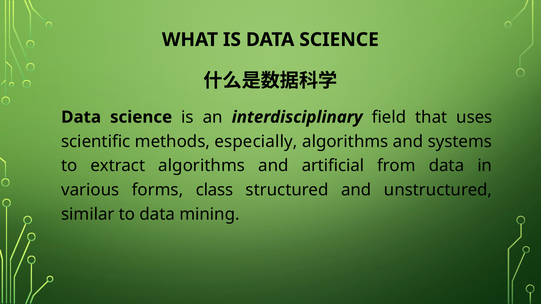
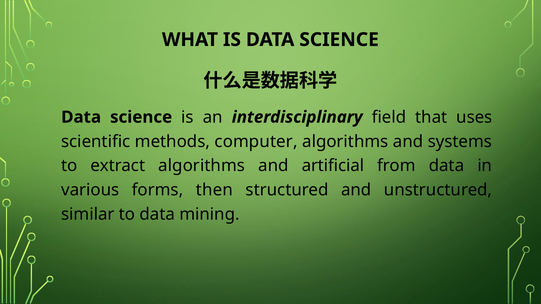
especially: especially -> computer
class: class -> then
